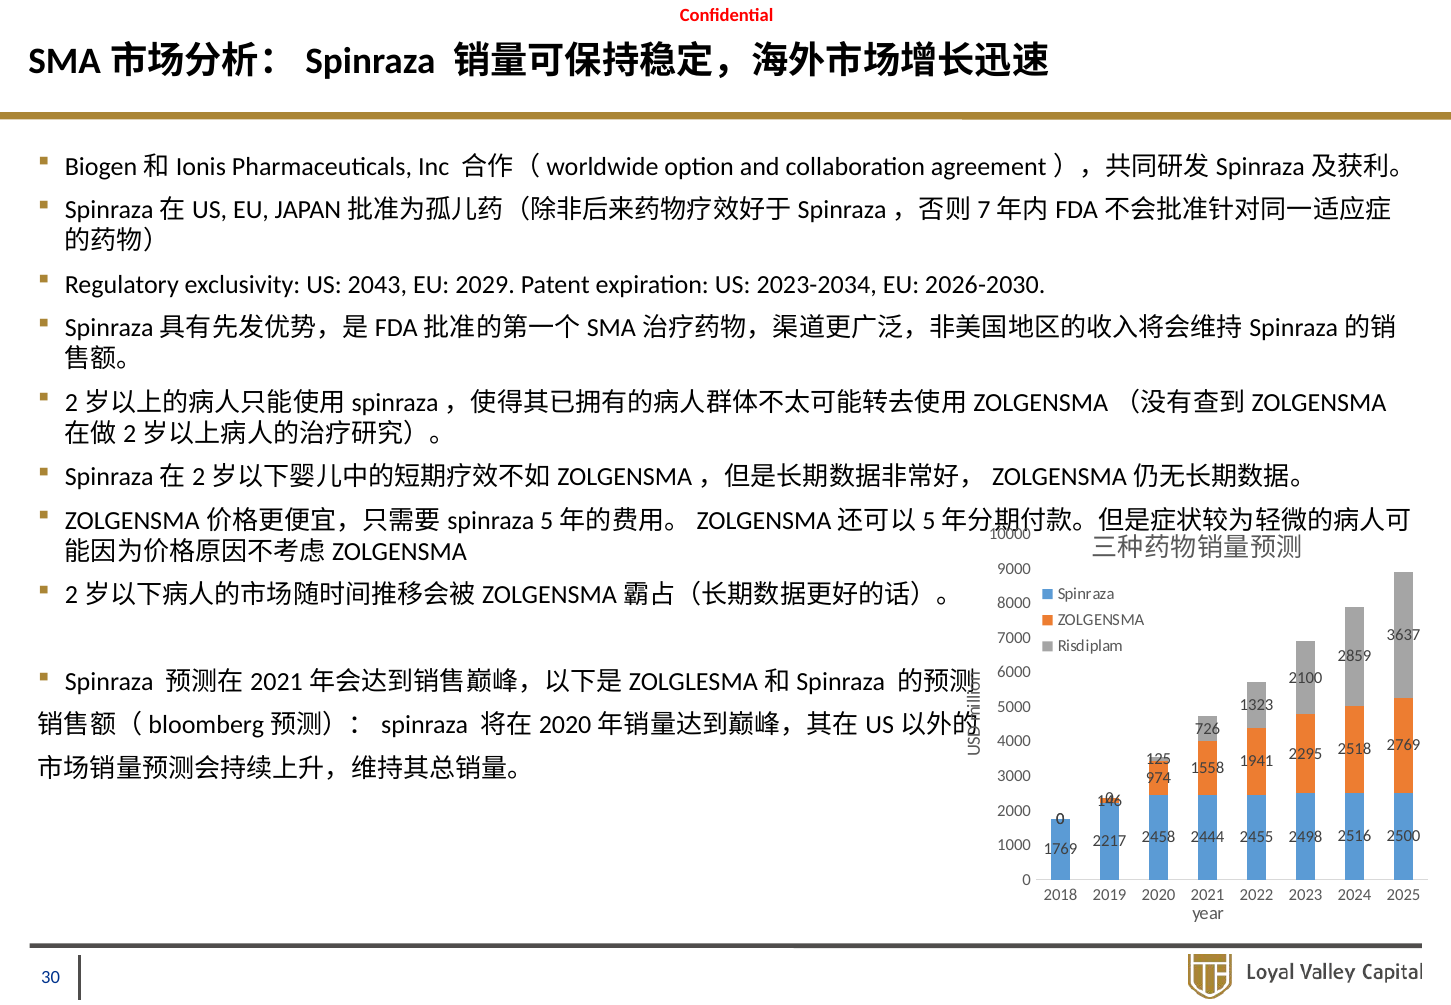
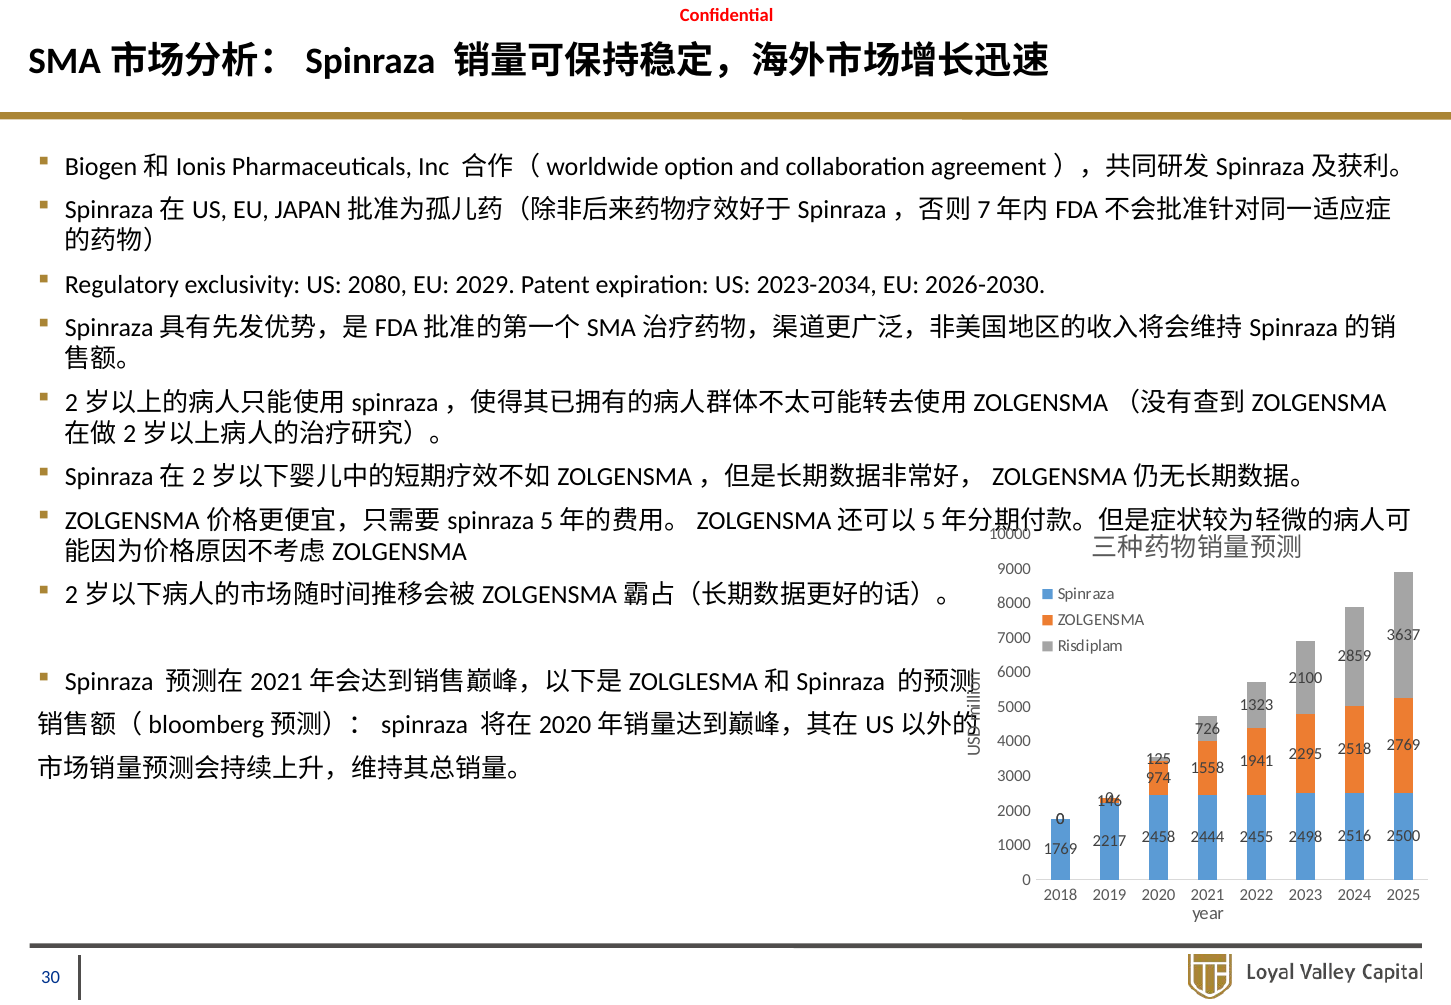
2043: 2043 -> 2080
